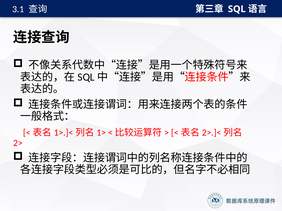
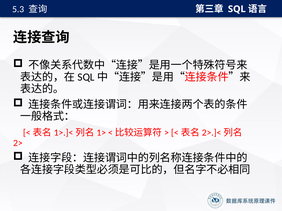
3.1: 3.1 -> 5.3
